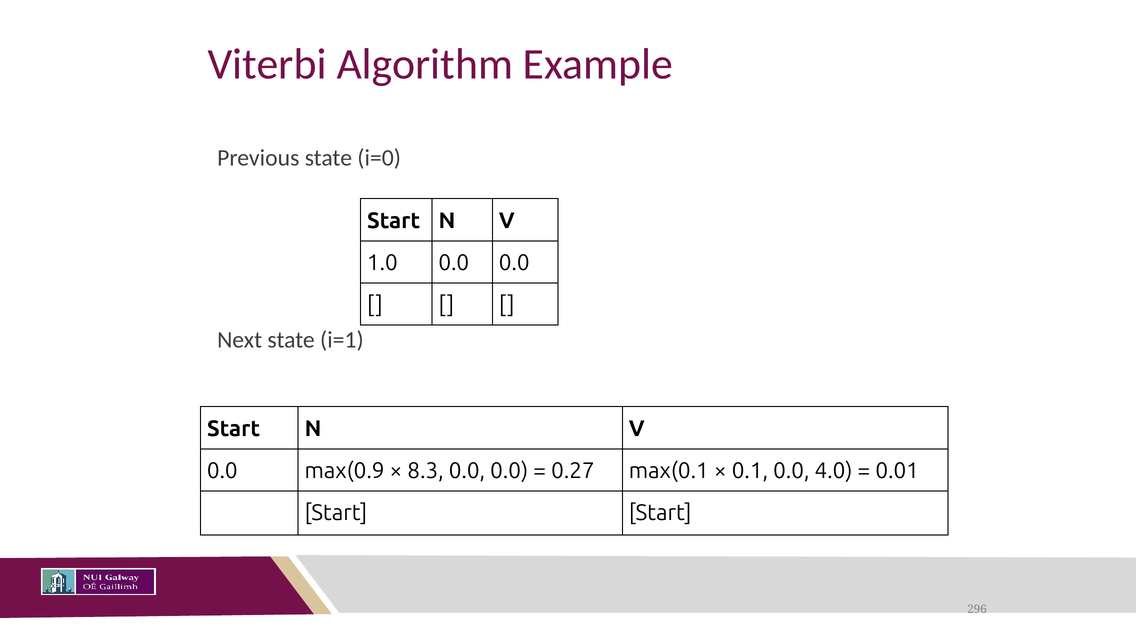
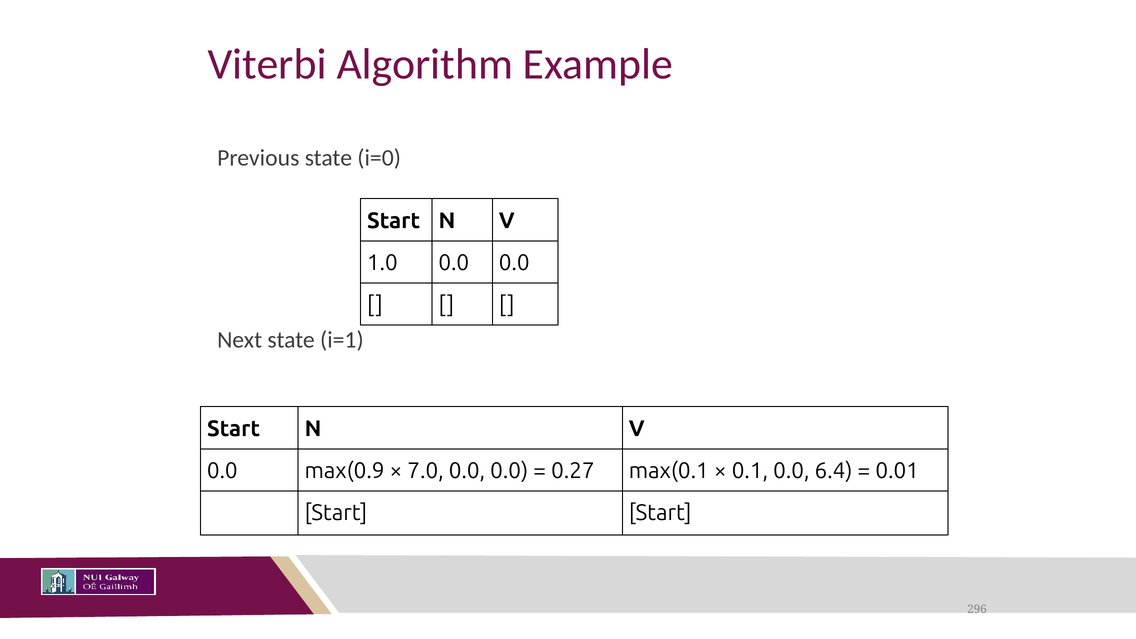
8.3: 8.3 -> 7.0
4.0: 4.0 -> 6.4
